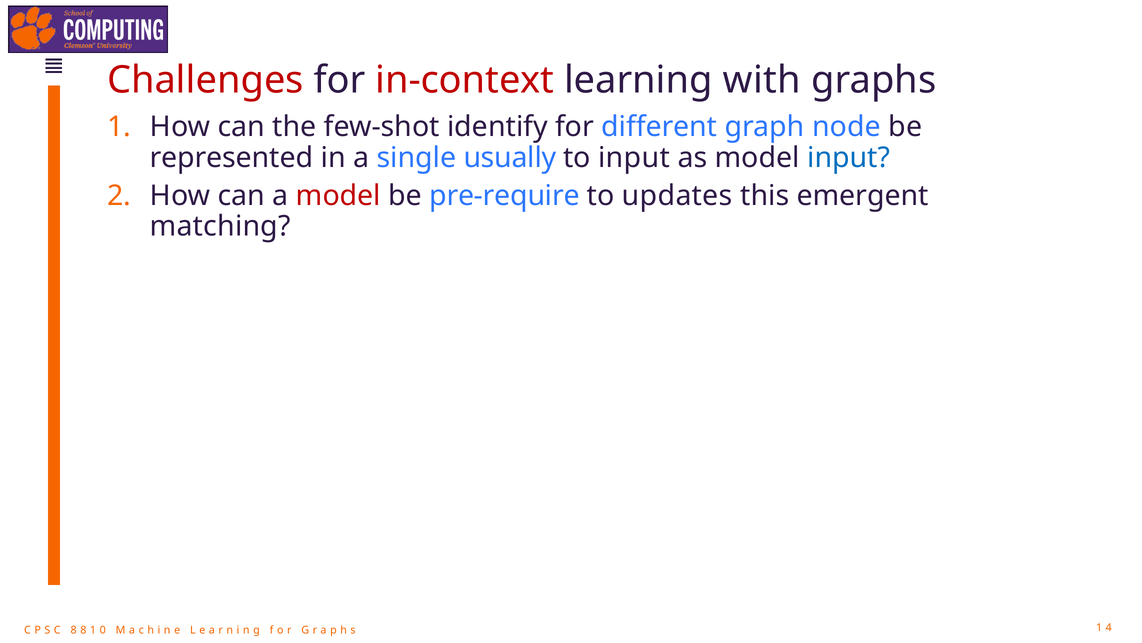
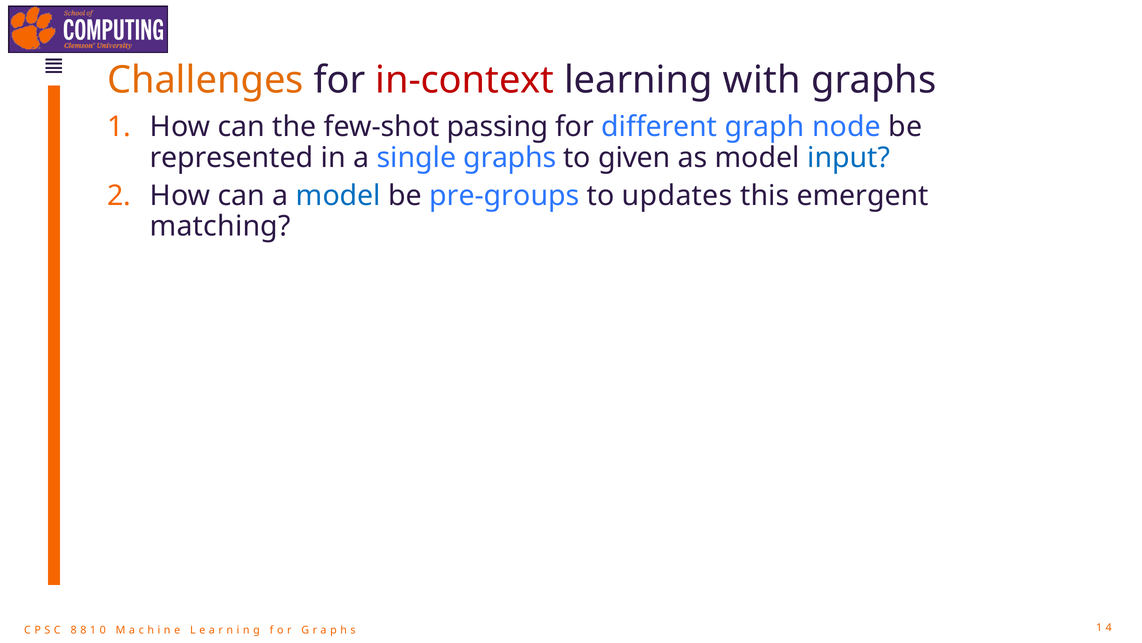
Challenges colour: red -> orange
identify: identify -> passing
single usually: usually -> graphs
to input: input -> given
model at (338, 195) colour: red -> blue
pre-require: pre-require -> pre-groups
